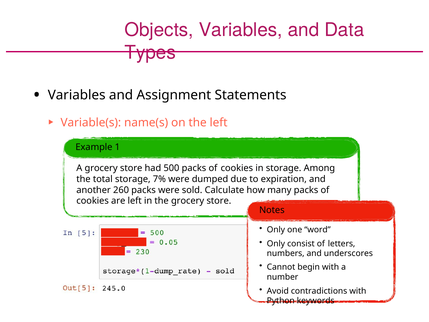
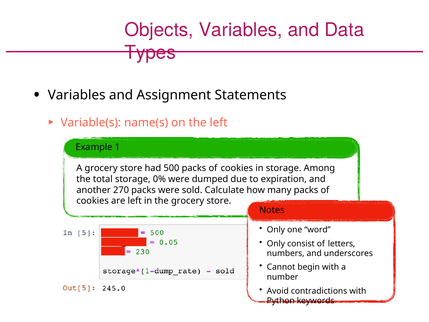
7%: 7% -> 0%
260: 260 -> 270
